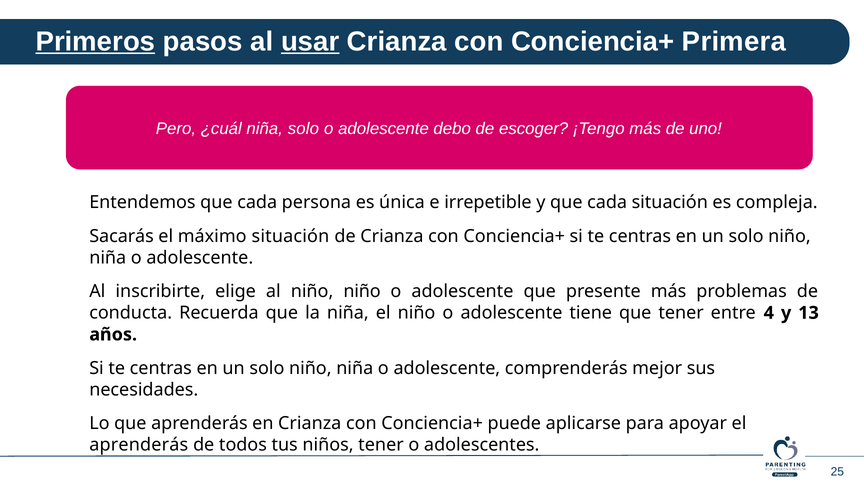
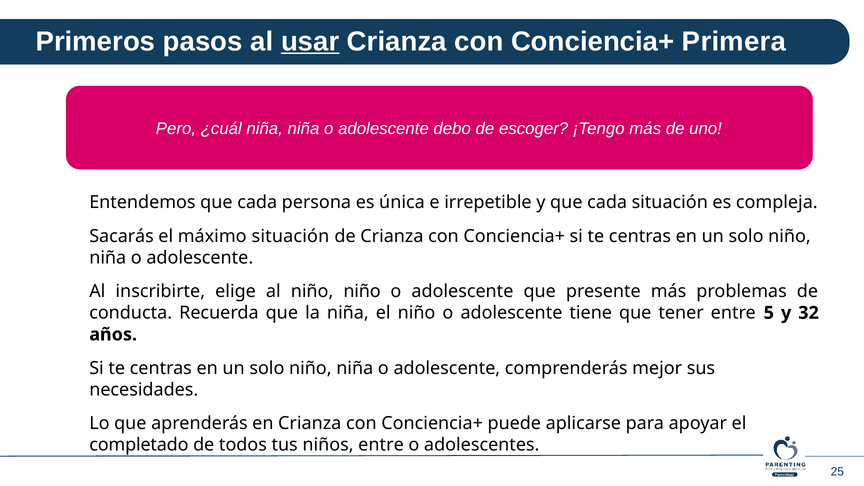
Primeros underline: present -> none
niña solo: solo -> niña
4: 4 -> 5
13: 13 -> 32
aprenderás at (139, 445): aprenderás -> completado
niños tener: tener -> entre
